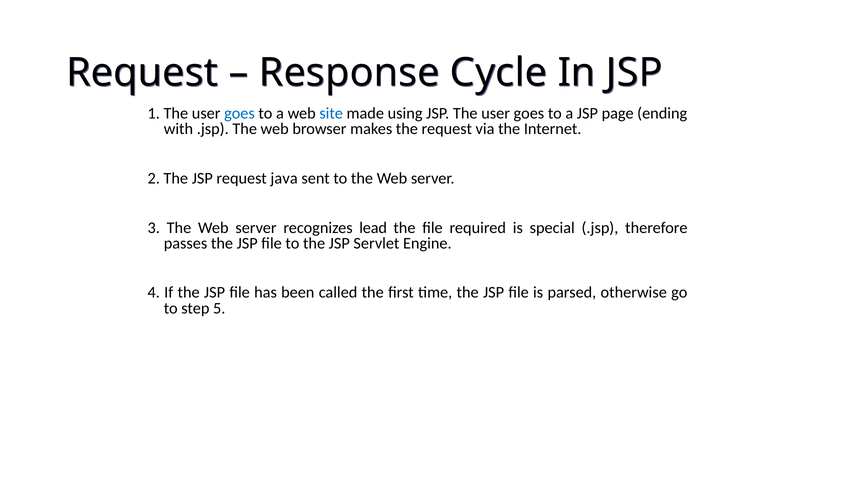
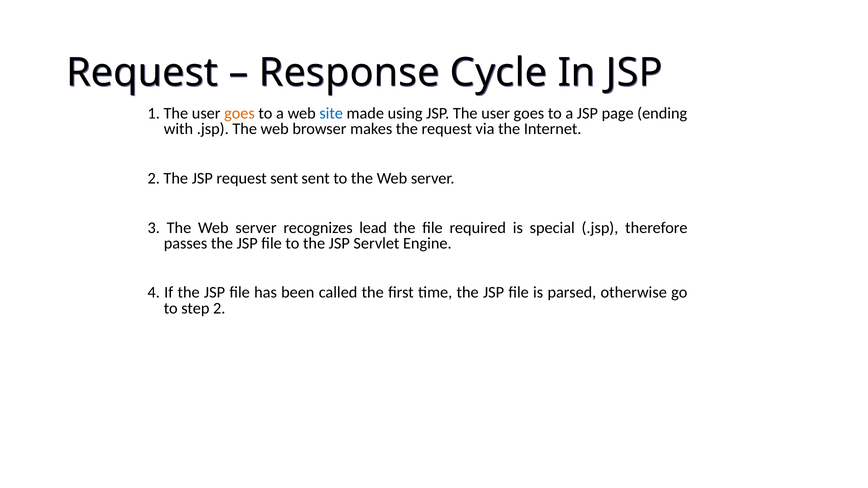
goes at (239, 113) colour: blue -> orange
request java: java -> sent
step 5: 5 -> 2
